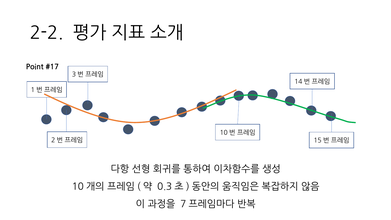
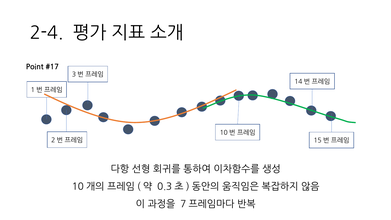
2-2: 2-2 -> 2-4
